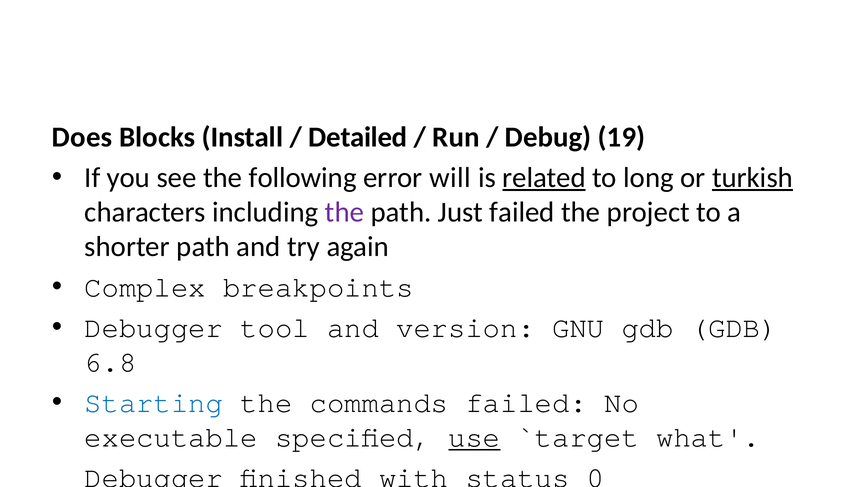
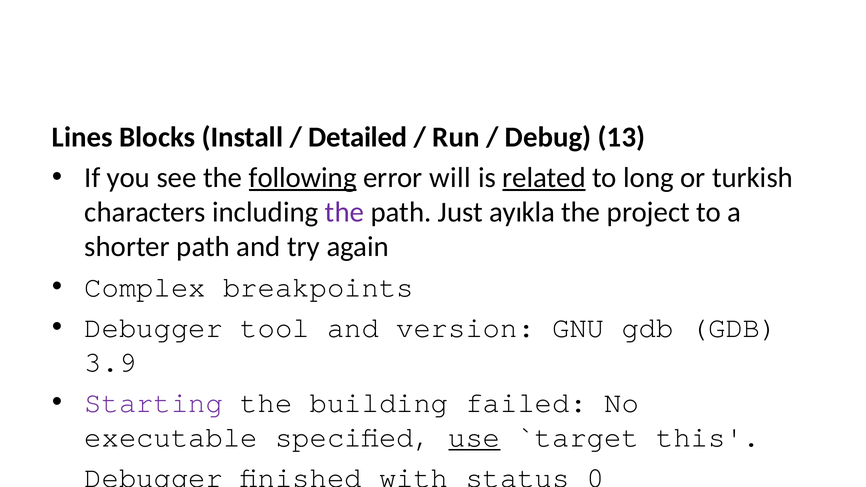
Does: Does -> Lines
19: 19 -> 13
following underline: none -> present
turkish underline: present -> none
Just failed: failed -> ayıkla
6.8: 6.8 -> 3.9
Starting colour: blue -> purple
commands: commands -> building
what: what -> this
